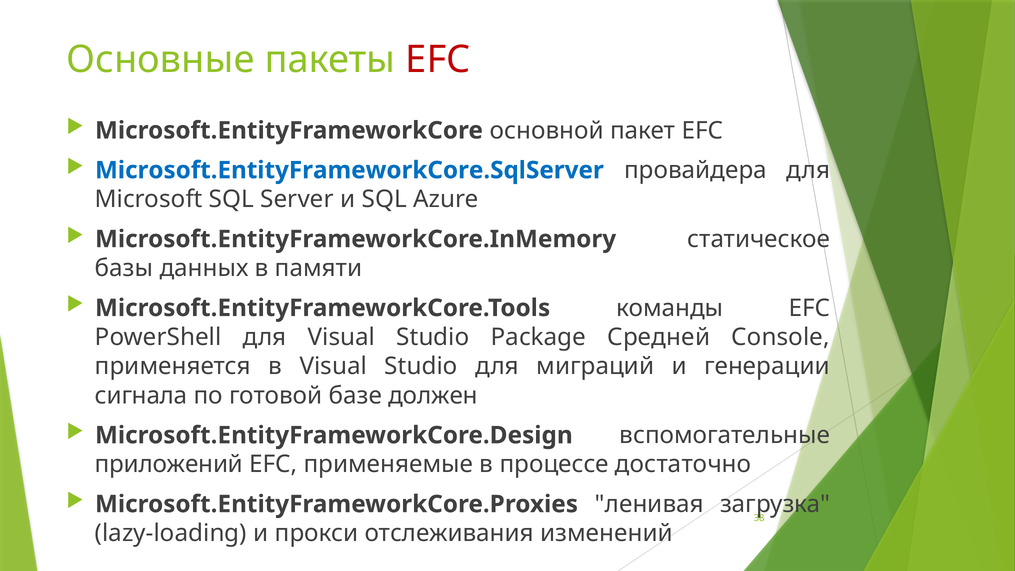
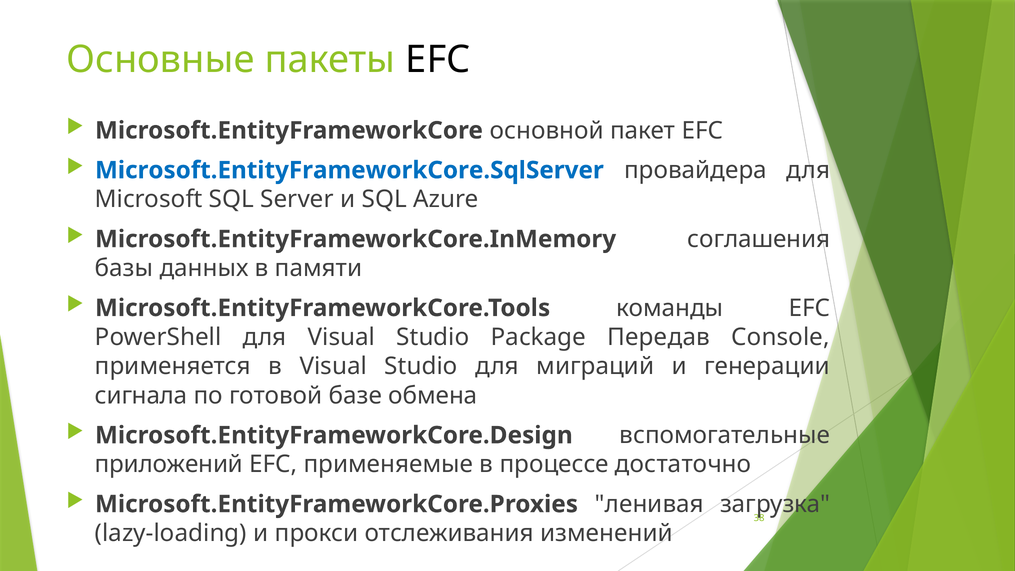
EFC at (438, 60) colour: red -> black
статическое: статическое -> соглашения
Средней: Средней -> Передав
должен: должен -> обмена
